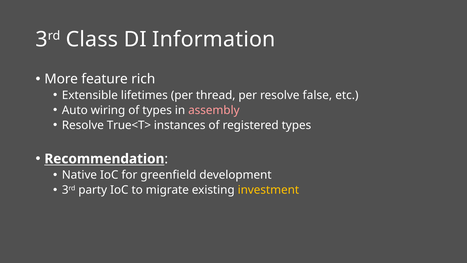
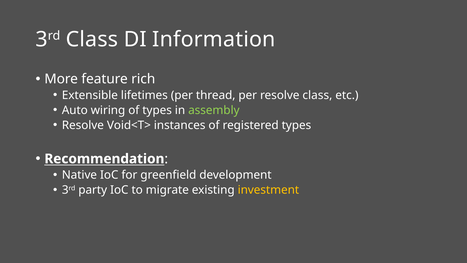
resolve false: false -> class
assembly colour: pink -> light green
True<T>: True<T> -> Void<T>
